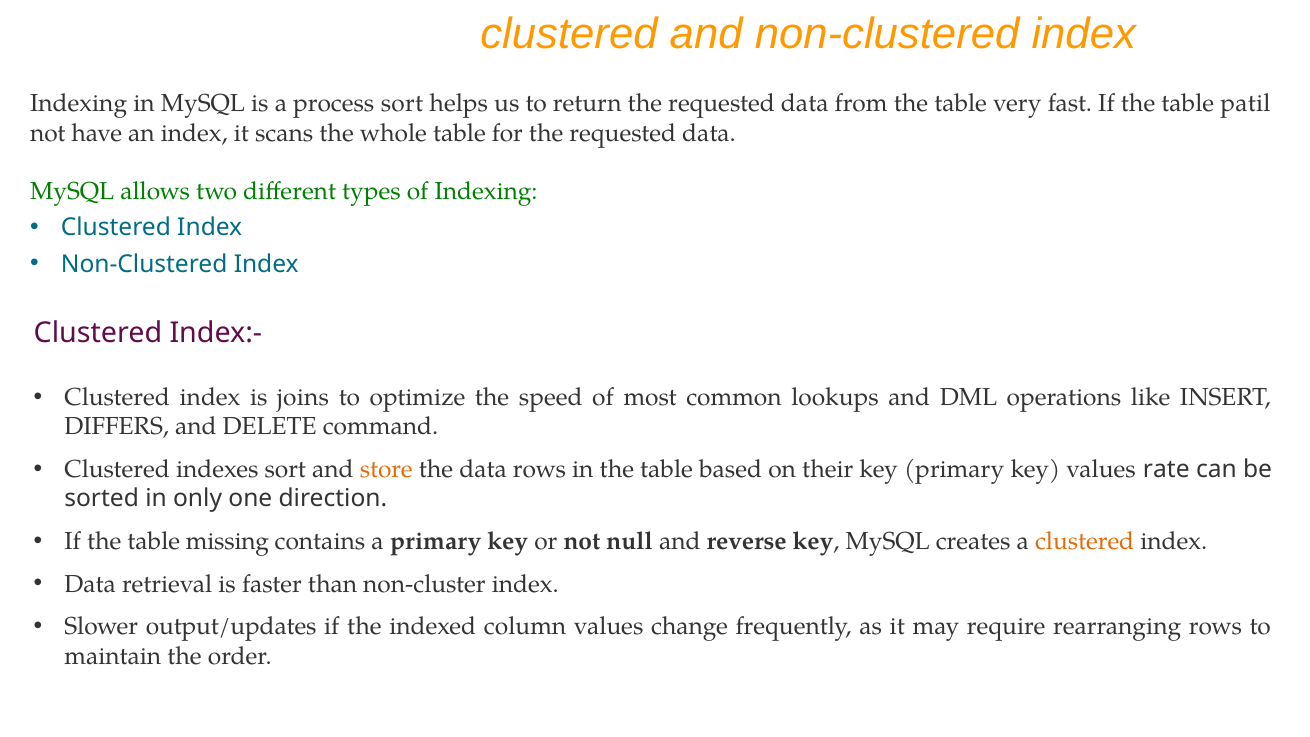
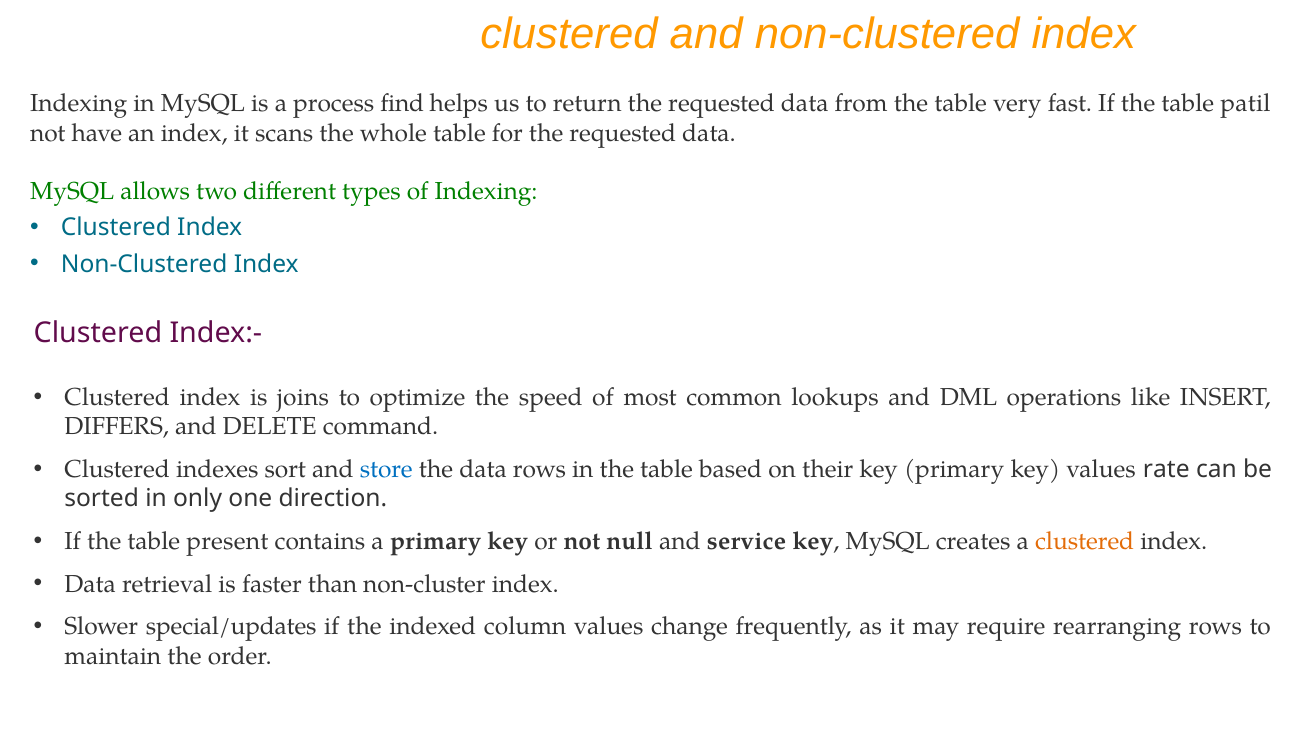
process sort: sort -> find
store colour: orange -> blue
missing: missing -> present
reverse: reverse -> service
output/updates: output/updates -> special/updates
